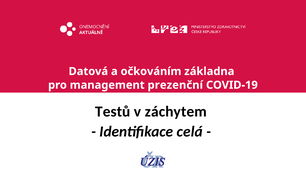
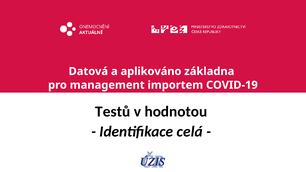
očkováním: očkováním -> aplikováno
prezenční: prezenční -> importem
záchytem: záchytem -> hodnotou
